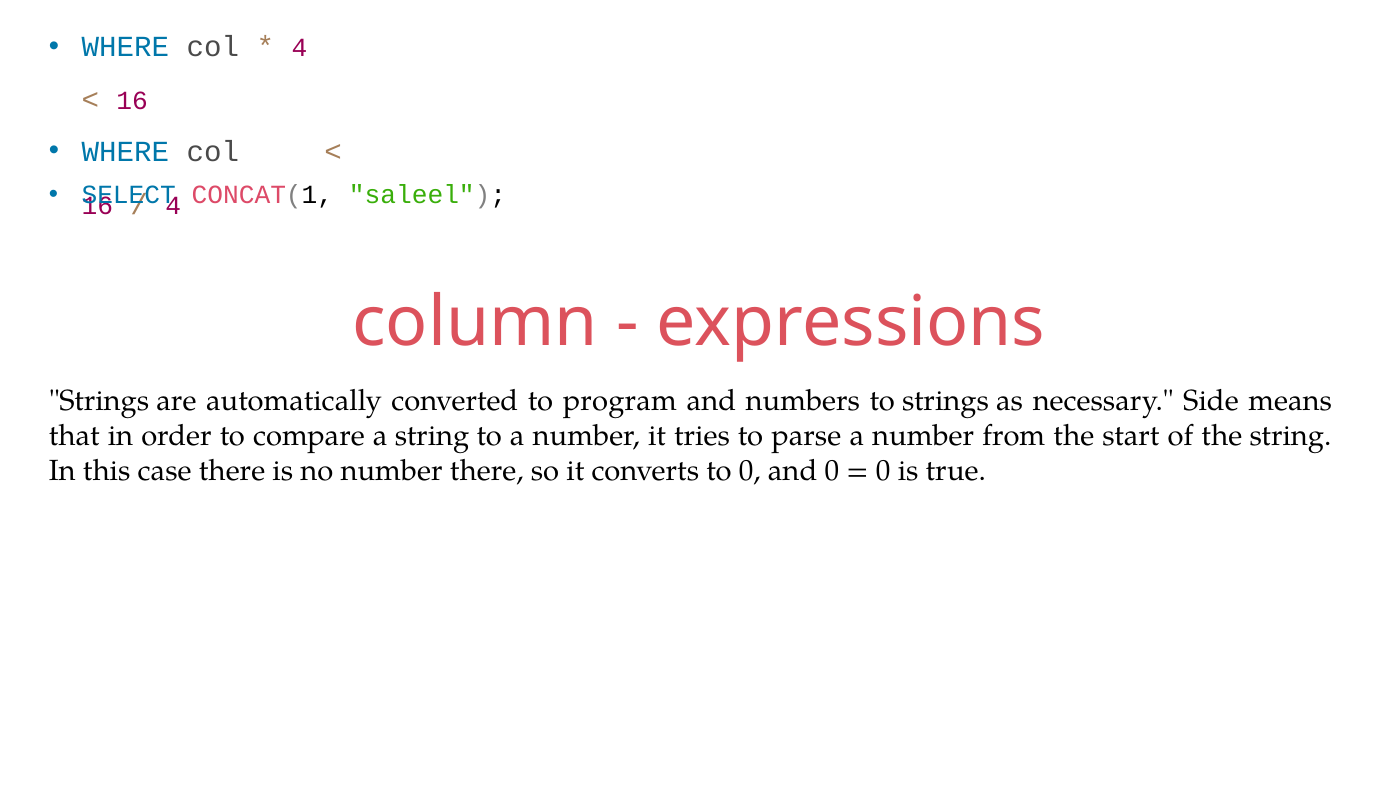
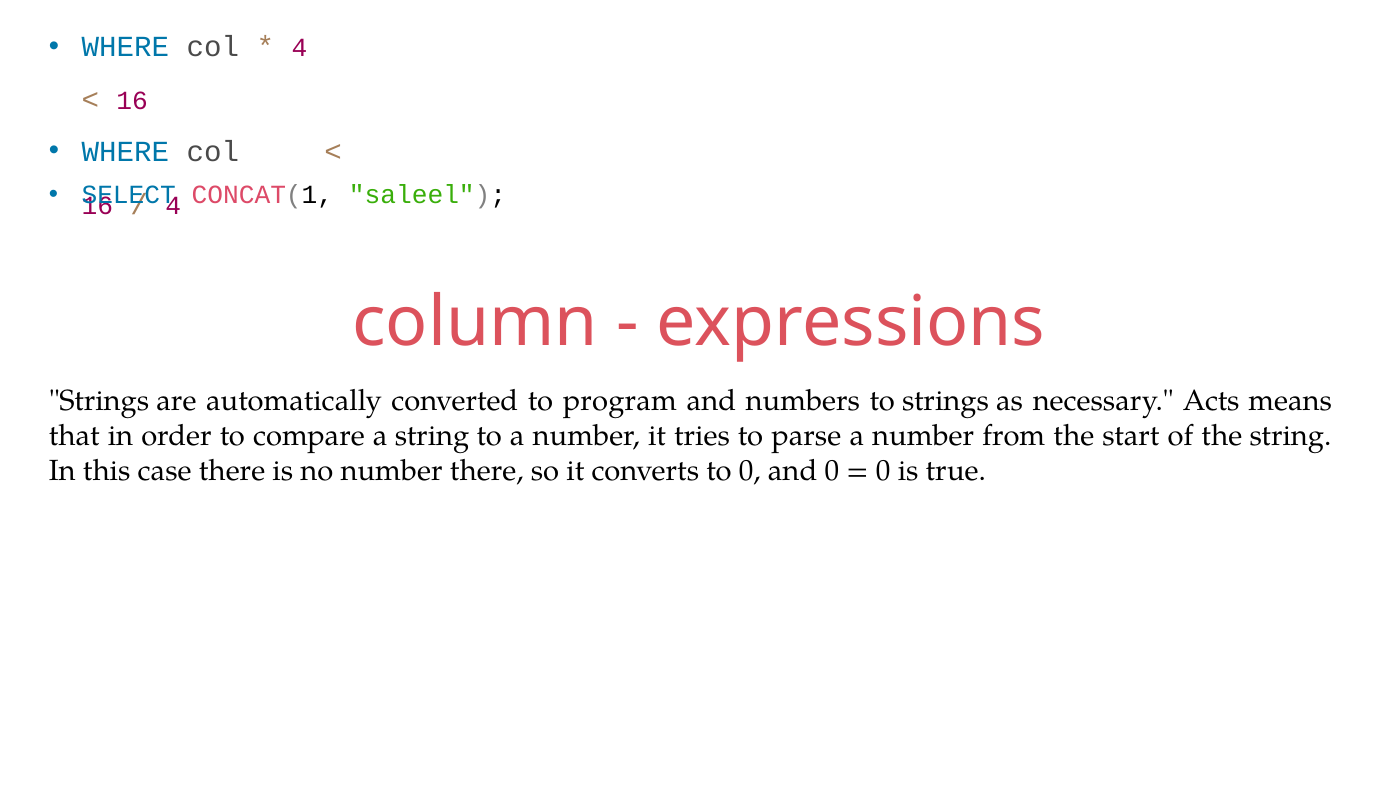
Side: Side -> Acts
